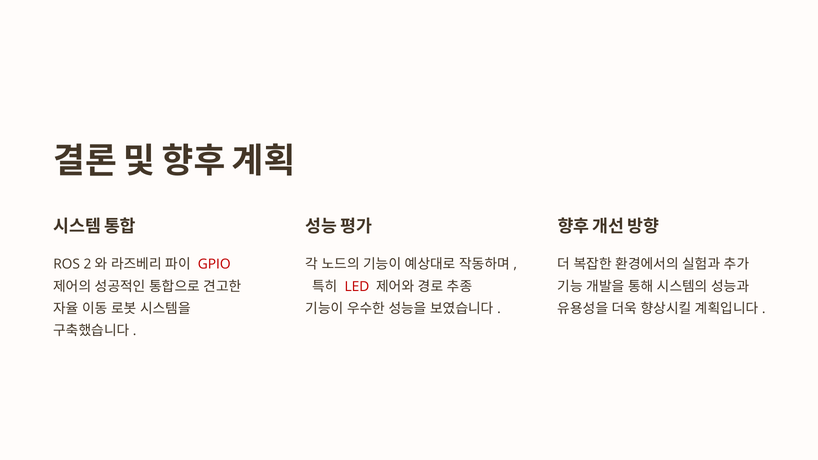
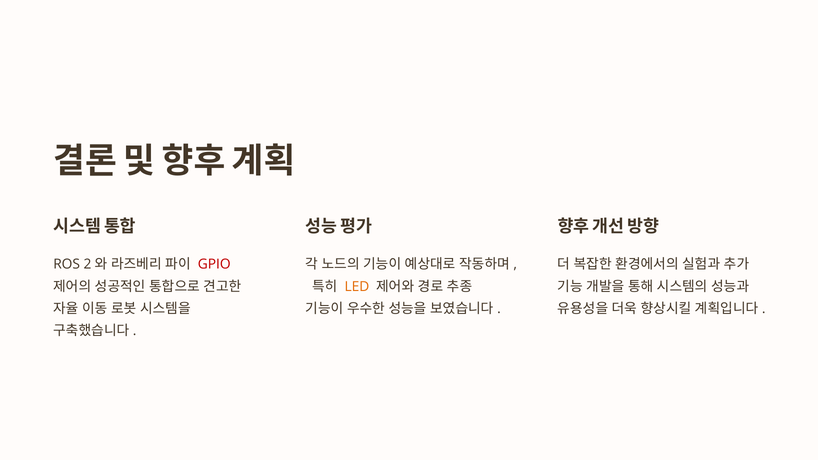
LED colour: red -> orange
